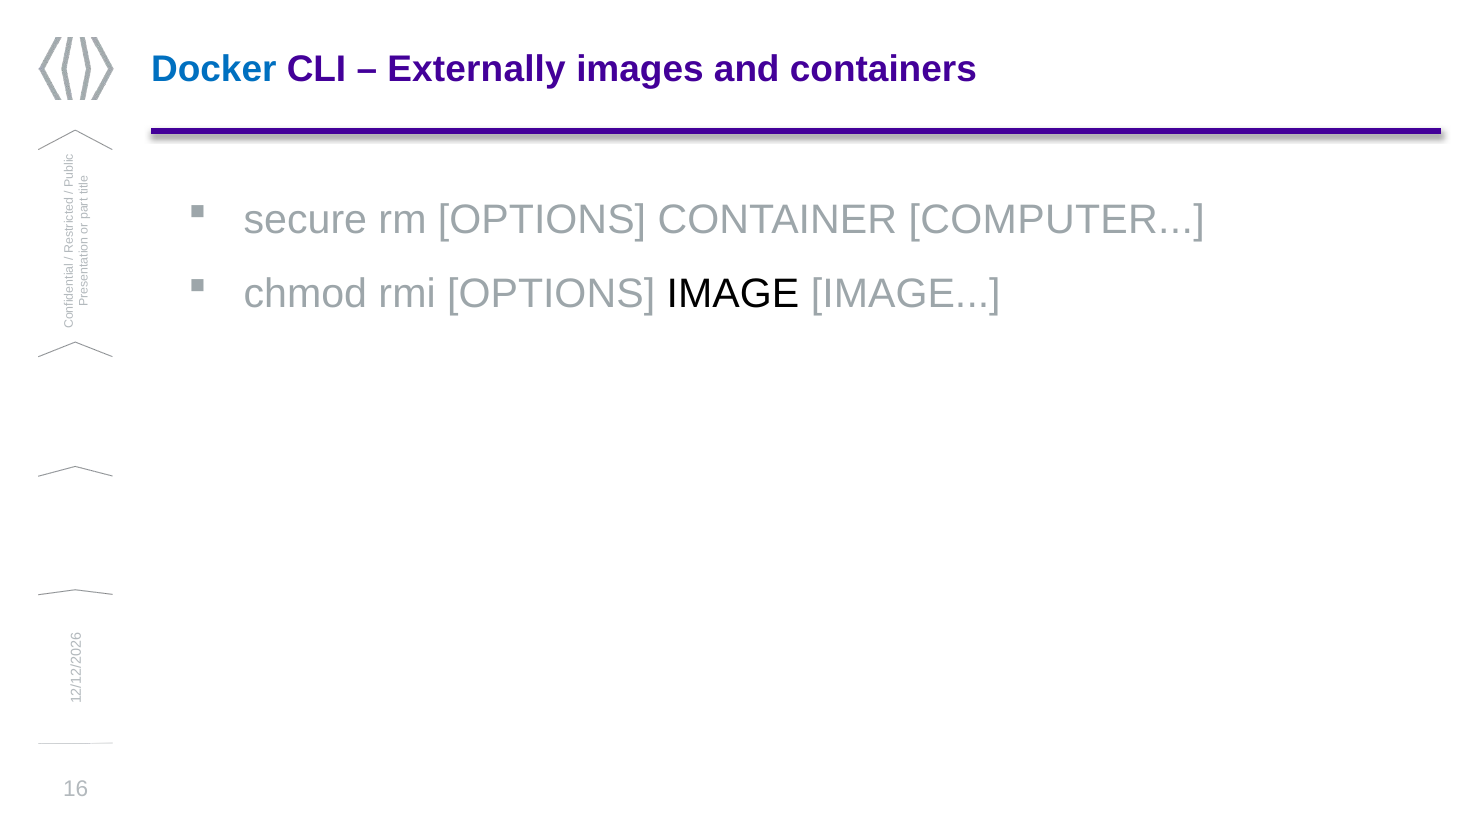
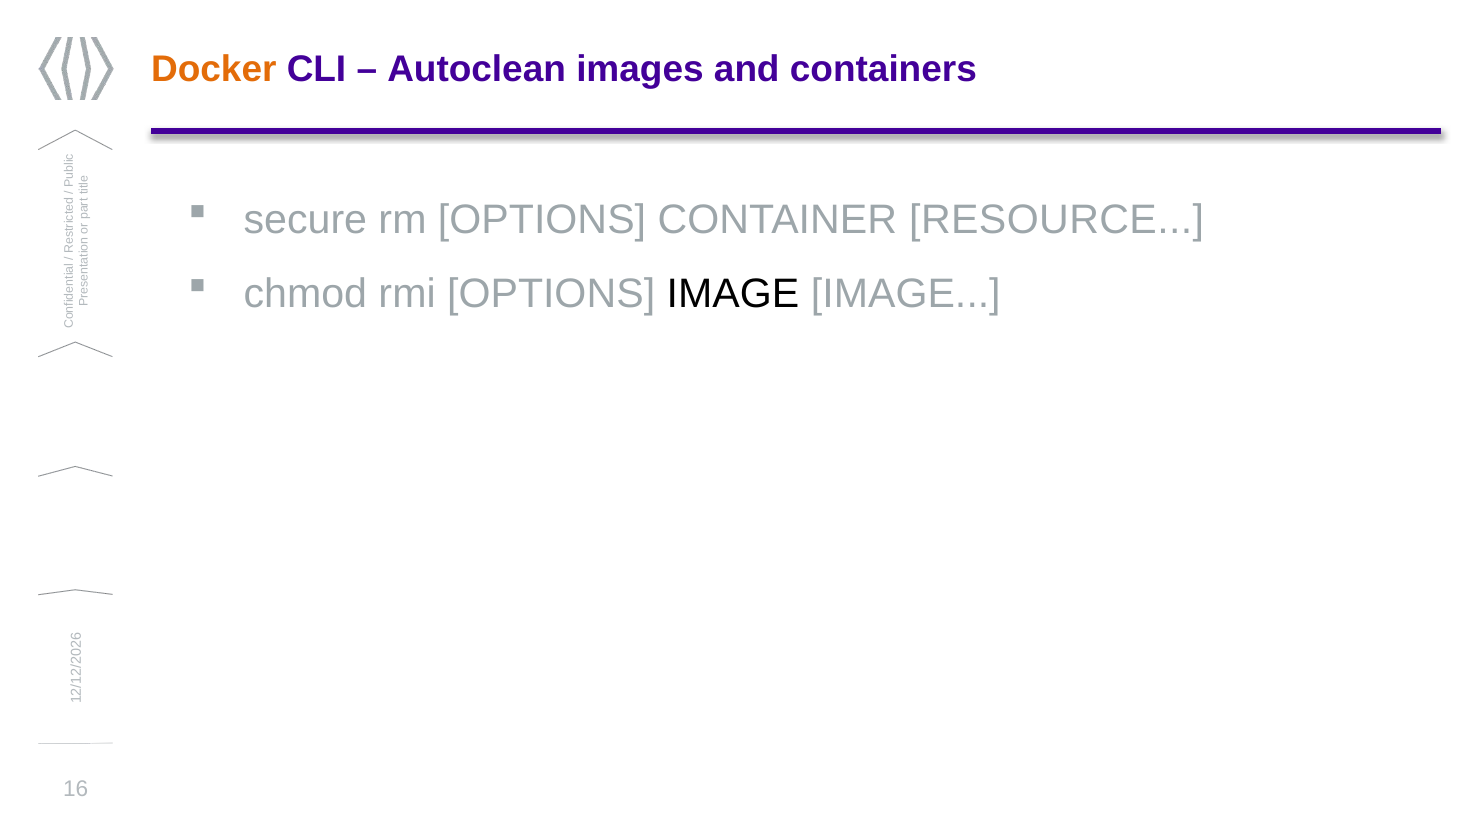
Docker colour: blue -> orange
Externally: Externally -> Autoclean
COMPUTER: COMPUTER -> RESOURCE
